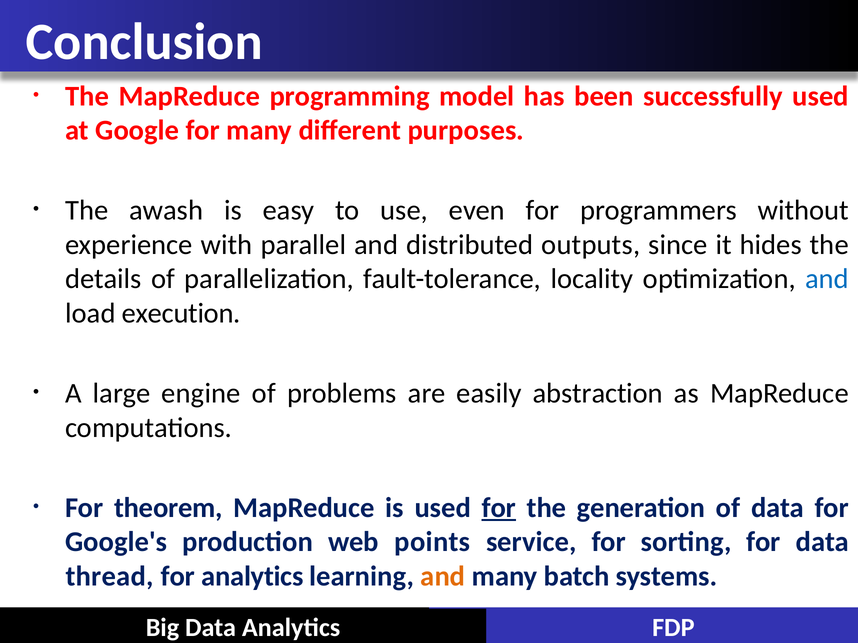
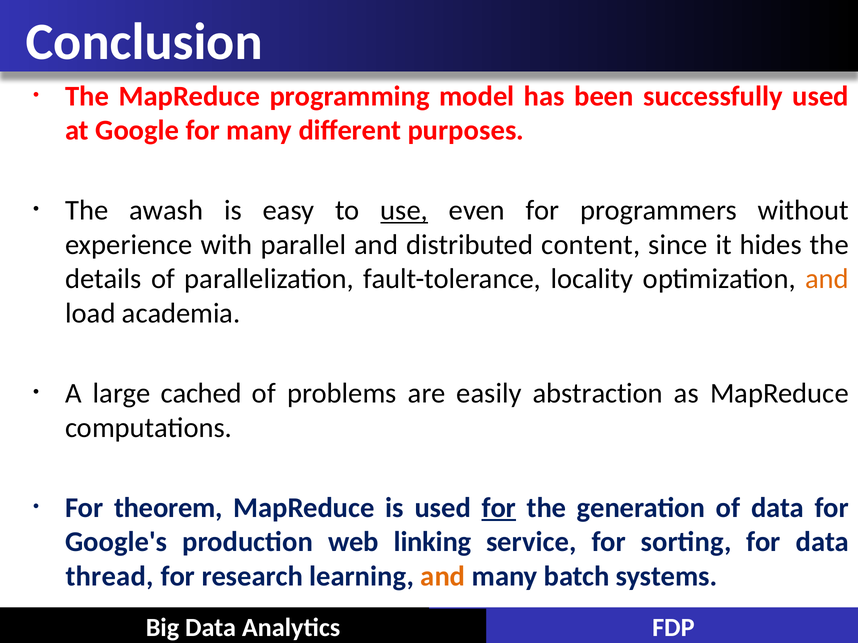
use underline: none -> present
outputs: outputs -> content
and at (827, 279) colour: blue -> orange
execution: execution -> academia
engine: engine -> cached
points: points -> linking
for analytics: analytics -> research
